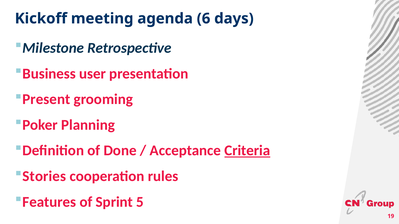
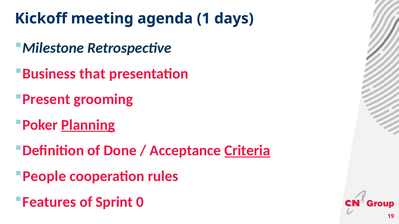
6: 6 -> 1
user: user -> that
Planning underline: none -> present
Stories: Stories -> People
5: 5 -> 0
